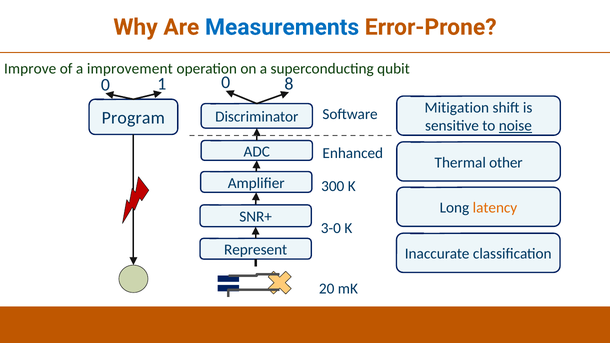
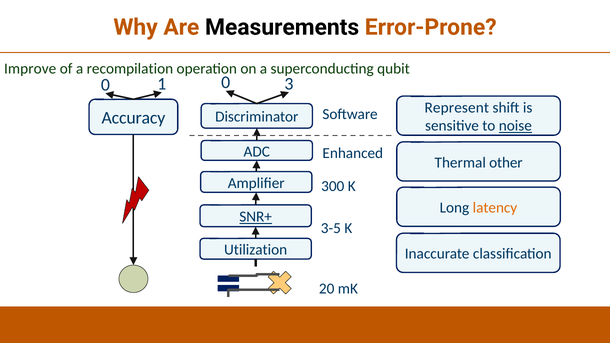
Measurements colour: blue -> black
improvement: improvement -> recompilation
8: 8 -> 3
Mitigation: Mitigation -> Represent
Program: Program -> Accuracy
SNR+ underline: none -> present
3-0: 3-0 -> 3-5
Represent: Represent -> Utilization
